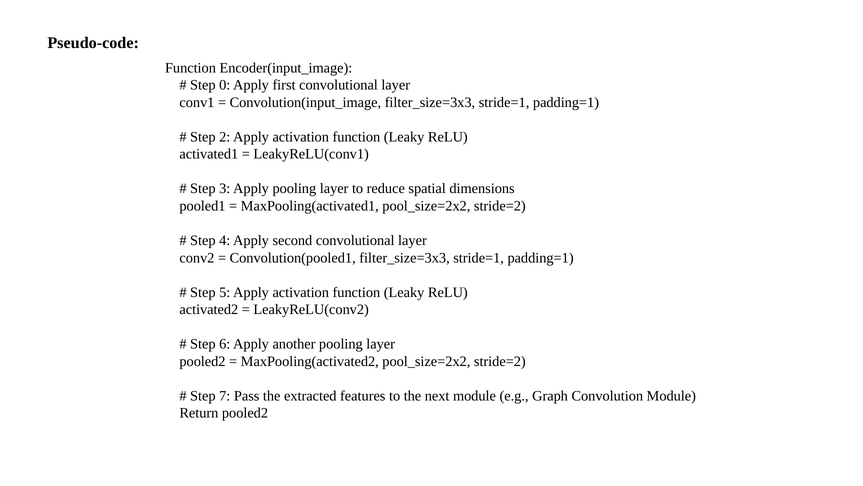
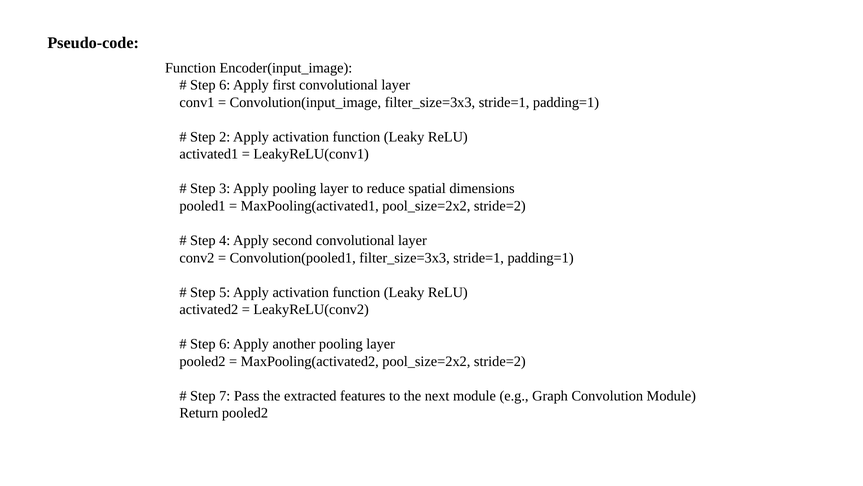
0 at (225, 85): 0 -> 6
